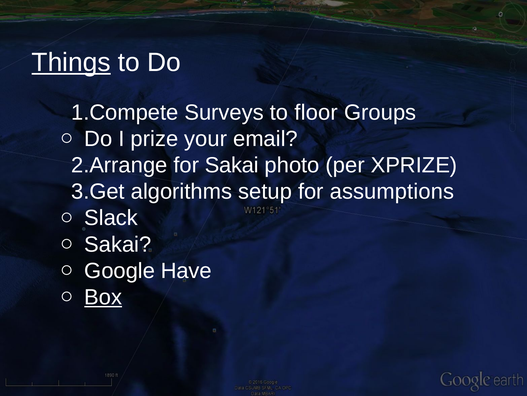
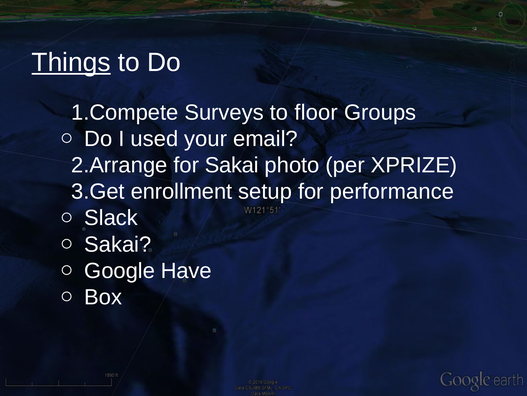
prize: prize -> used
algorithms: algorithms -> enrollment
assumptions: assumptions -> performance
Box underline: present -> none
